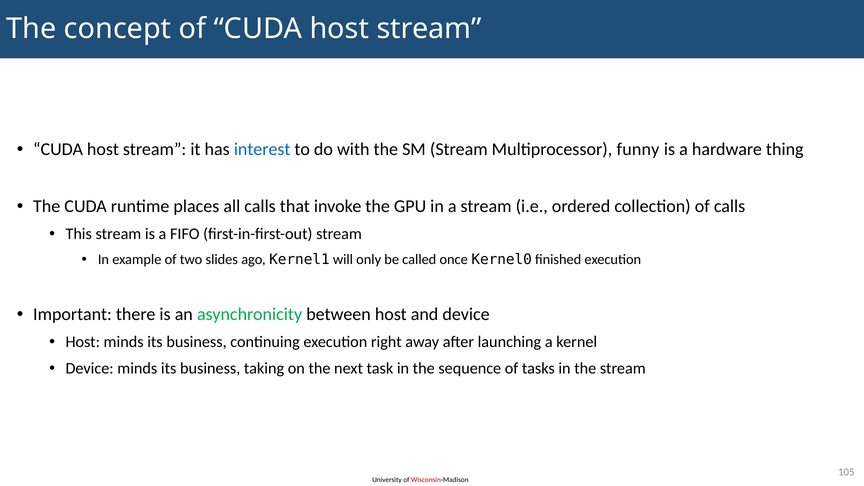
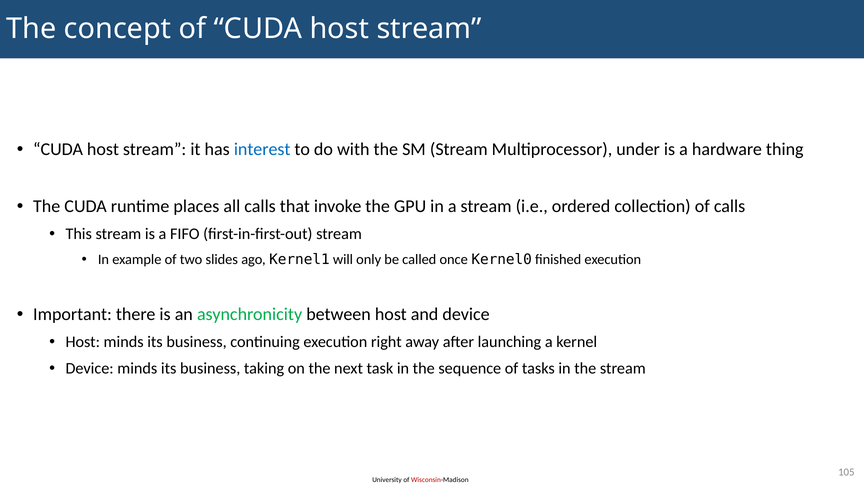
funny: funny -> under
